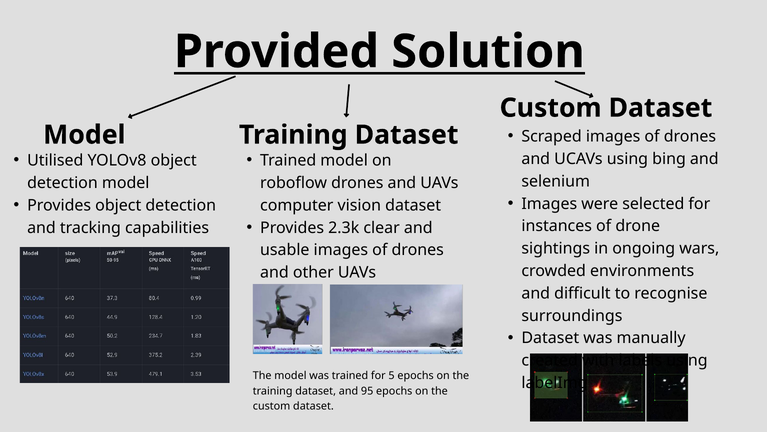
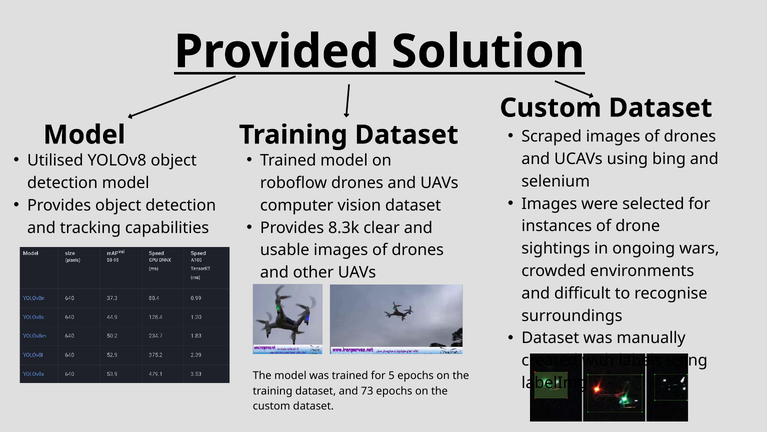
2.3k: 2.3k -> 8.3k
95: 95 -> 73
